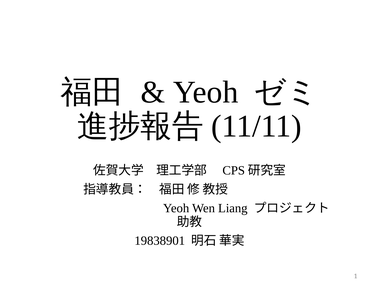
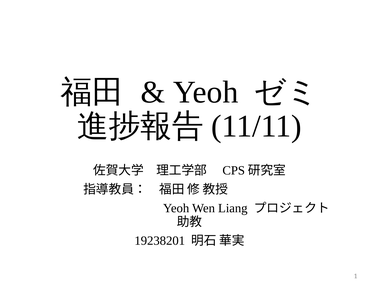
19838901: 19838901 -> 19238201
